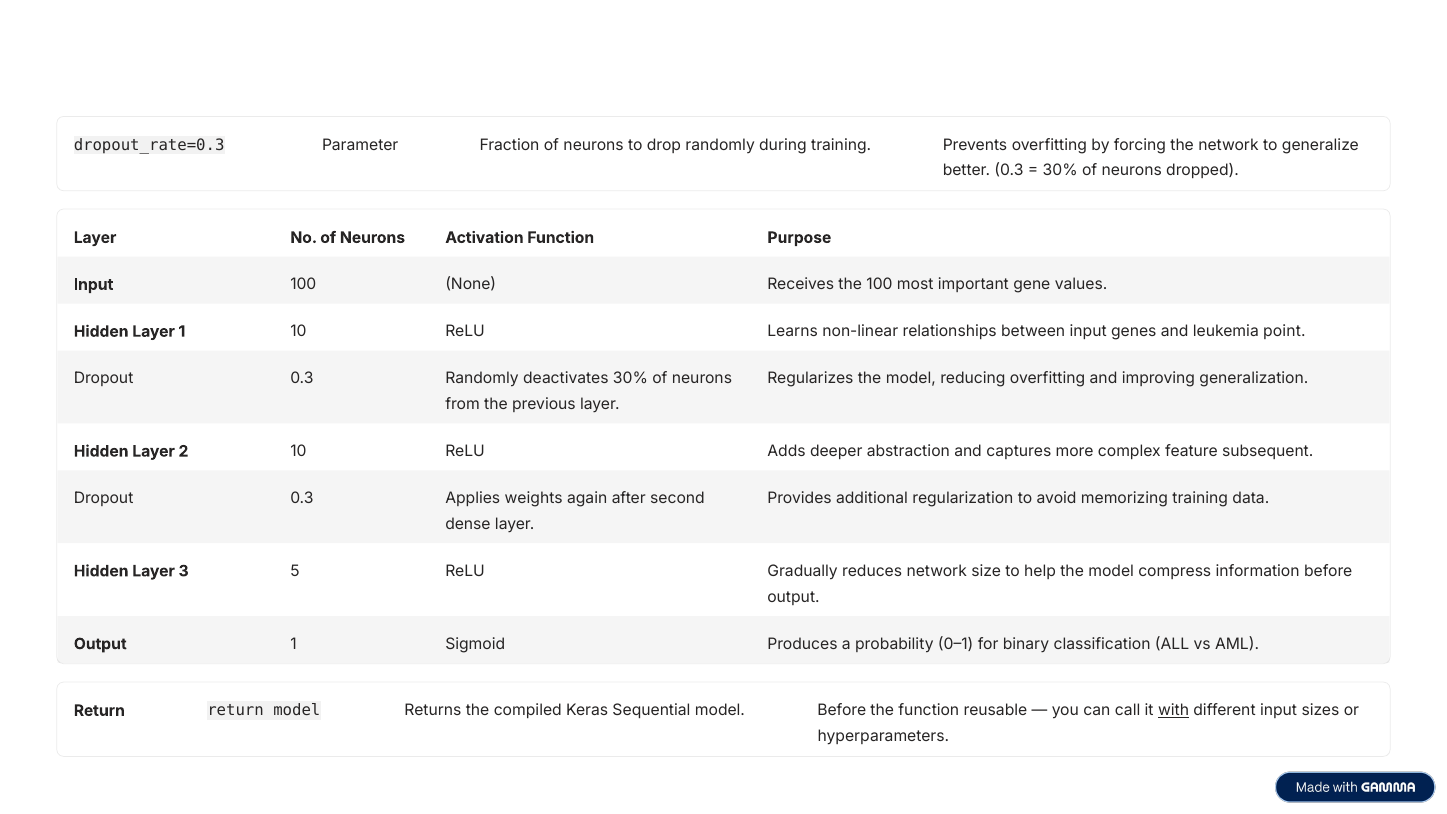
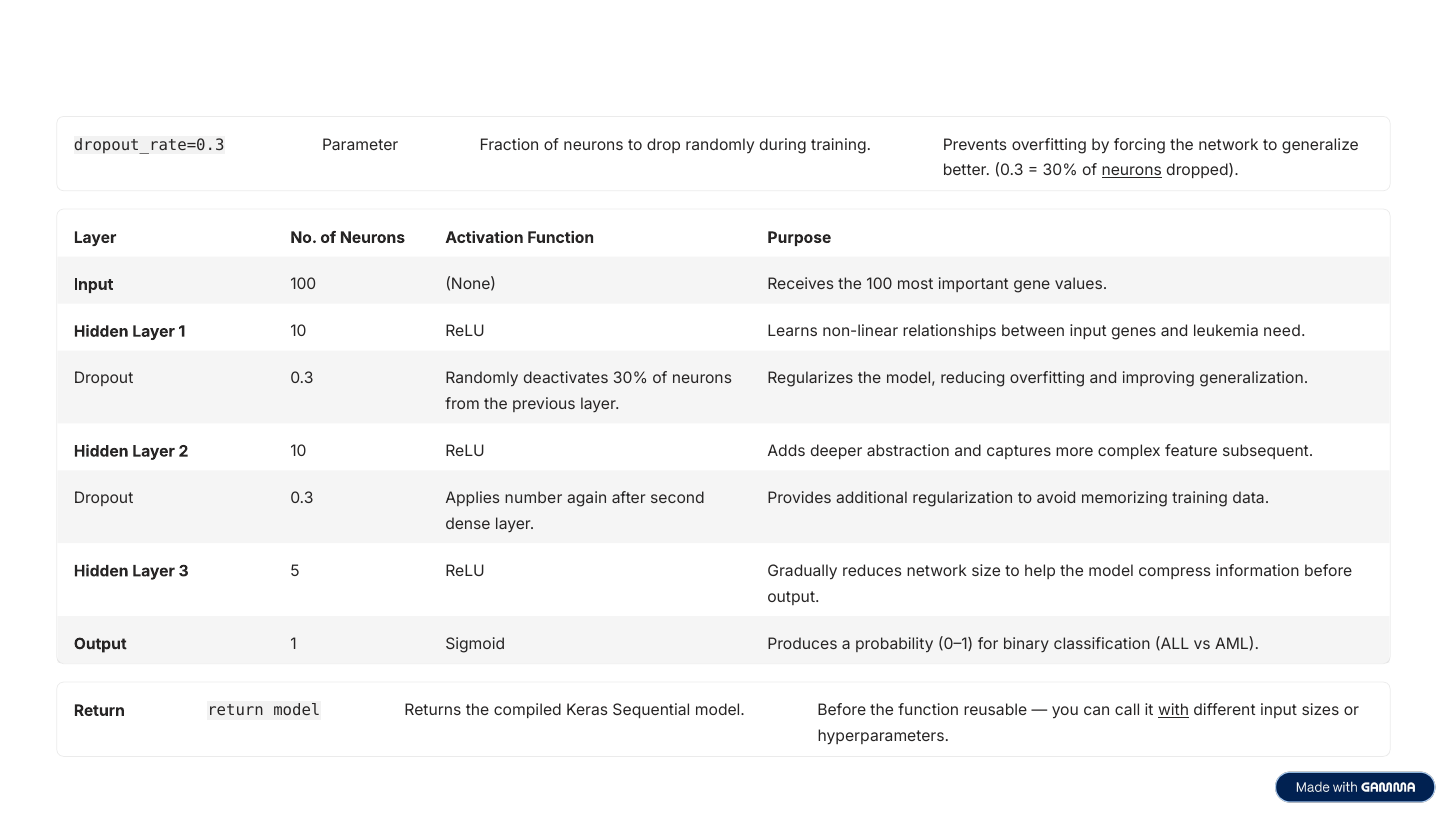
neurons at (1132, 171) underline: none -> present
point: point -> need
weights: weights -> number
